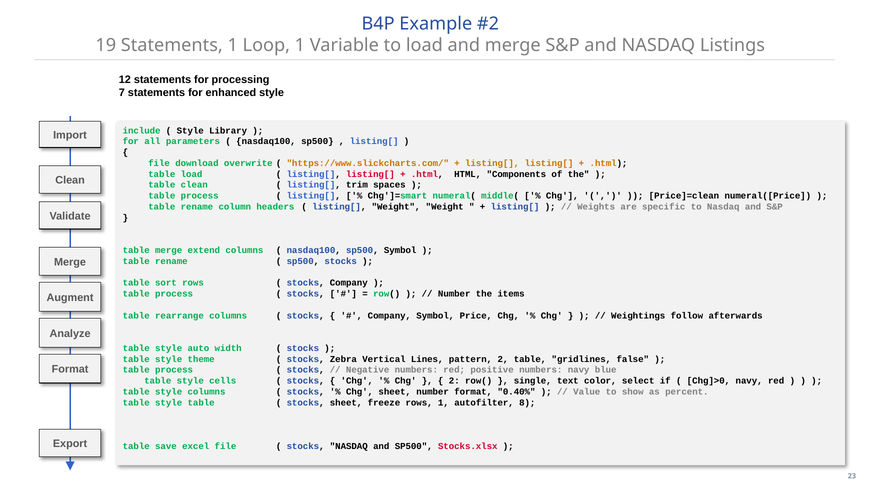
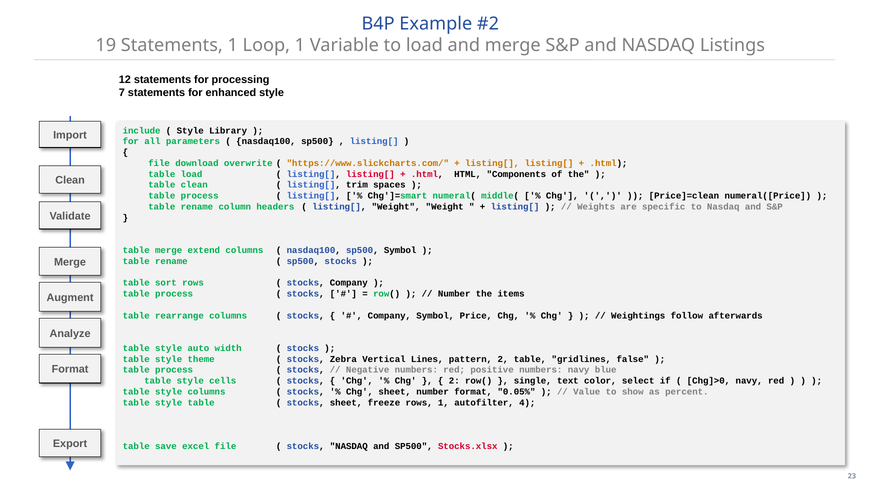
0.40%: 0.40% -> 0.05%
8: 8 -> 4
